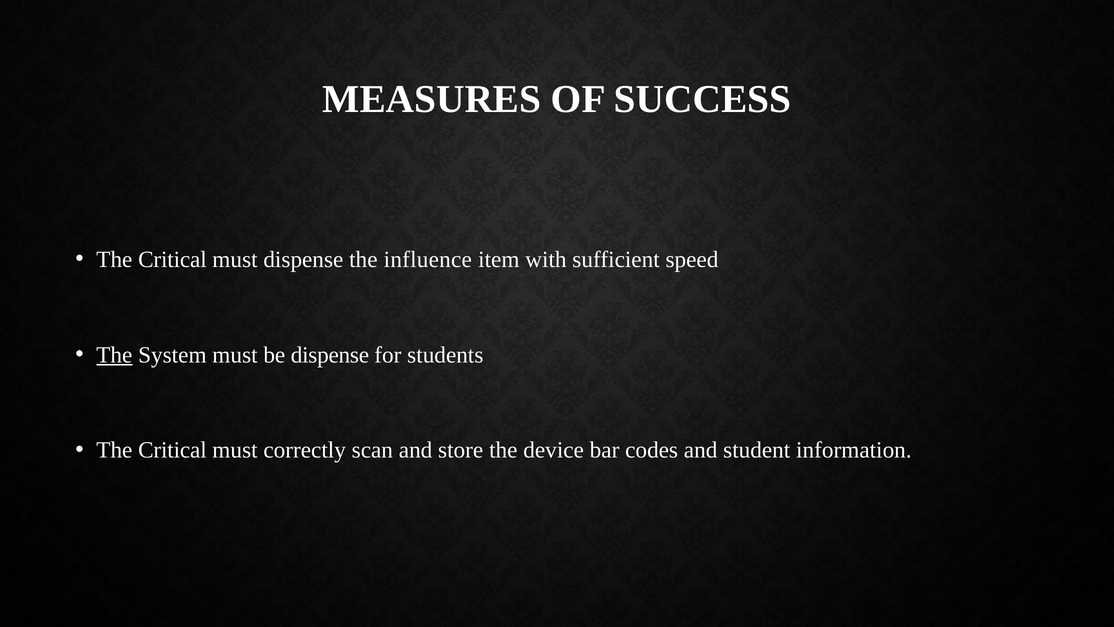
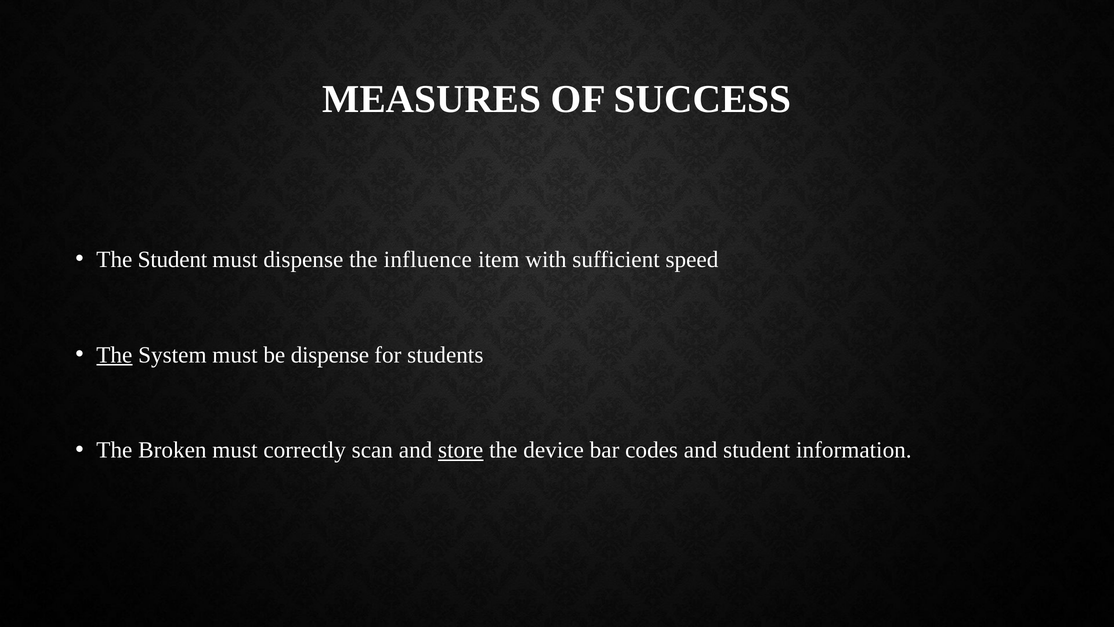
Critical at (172, 259): Critical -> Student
Critical at (172, 450): Critical -> Broken
store underline: none -> present
